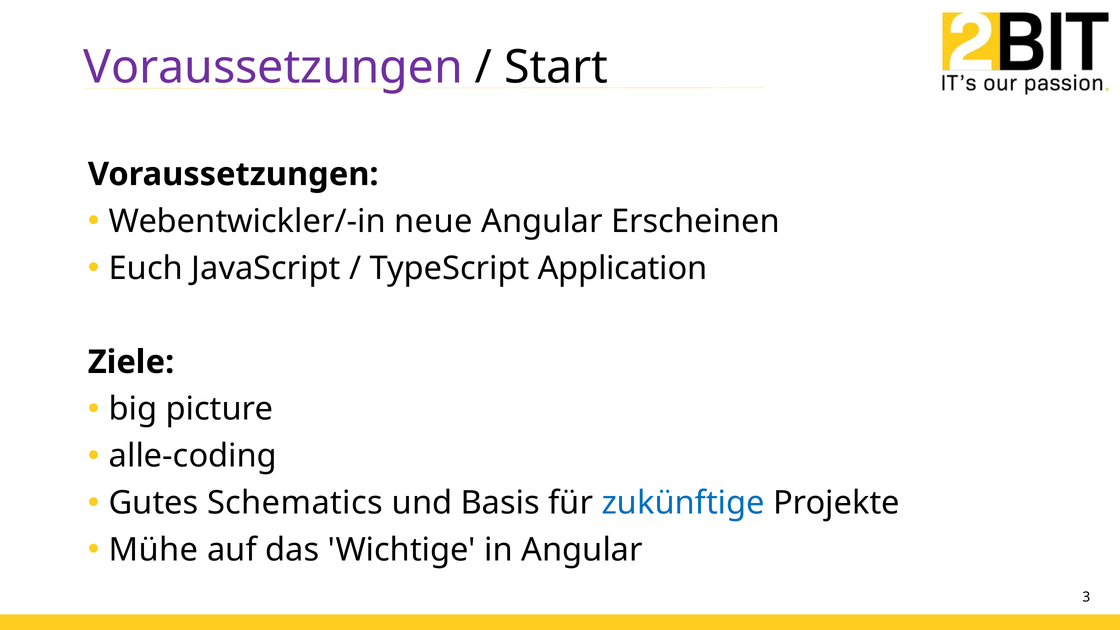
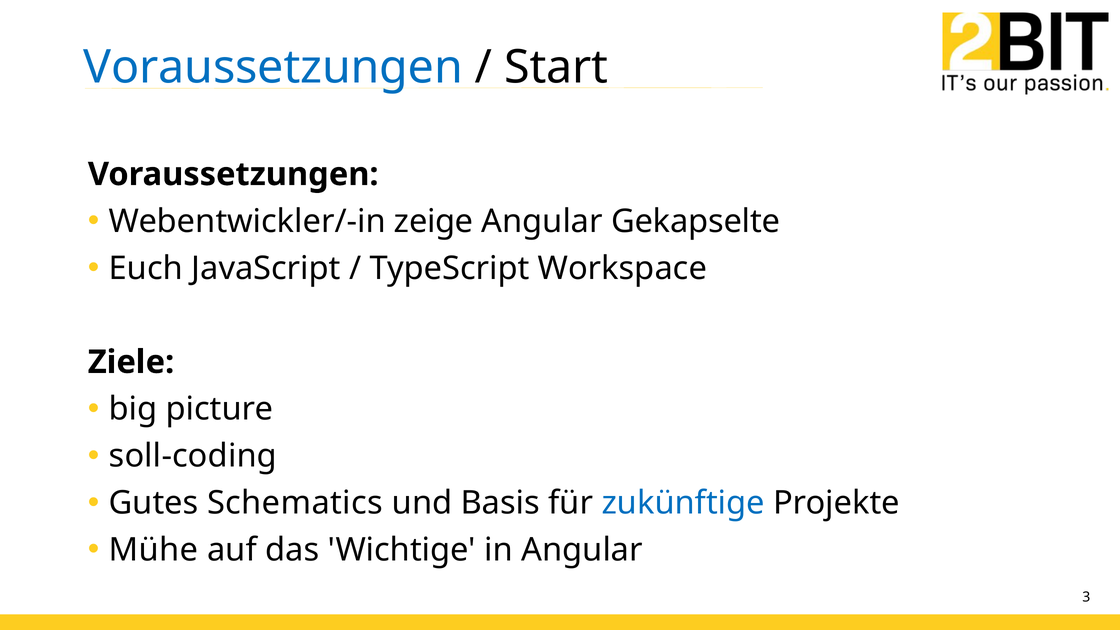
Voraussetzungen at (273, 67) colour: purple -> blue
neue: neue -> zeige
Erscheinen: Erscheinen -> Gekapselte
Application: Application -> Workspace
alle-coding: alle-coding -> soll-coding
